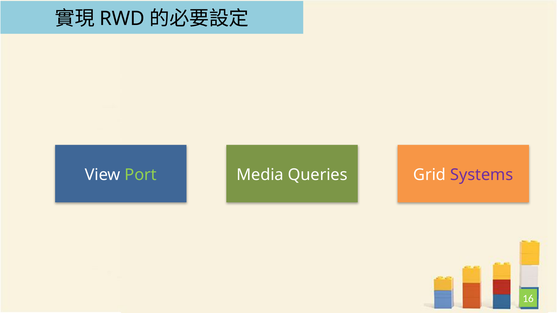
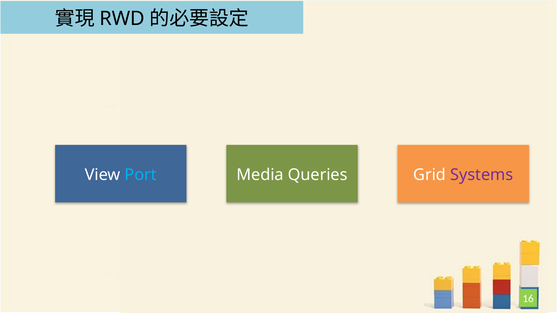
Port colour: light green -> light blue
